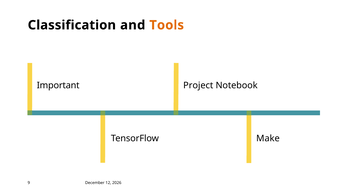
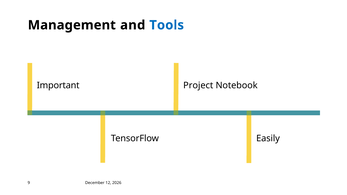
Classification: Classification -> Management
Tools colour: orange -> blue
Make: Make -> Easily
